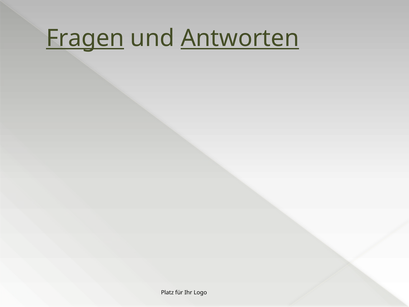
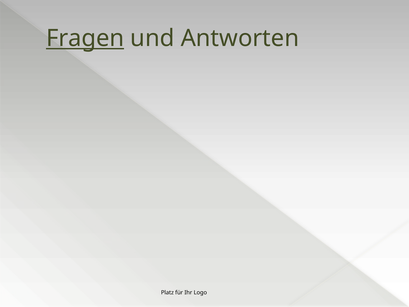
Antworten underline: present -> none
